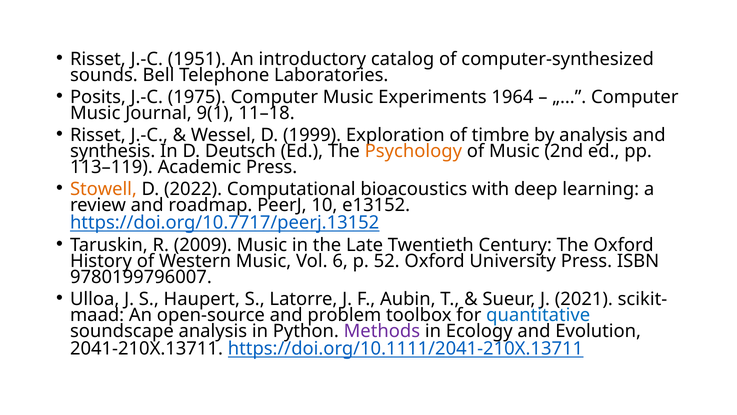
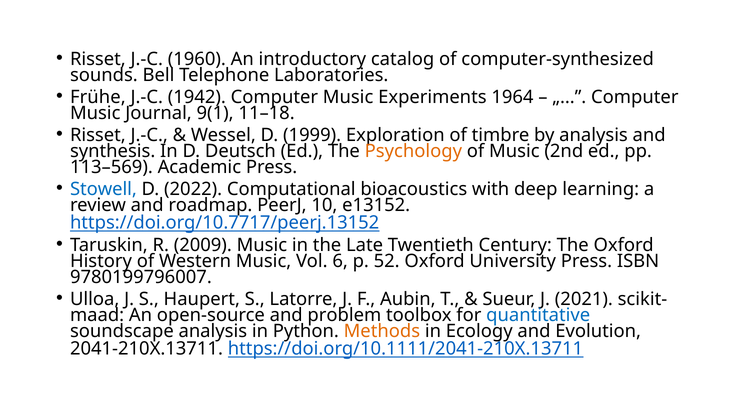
1951: 1951 -> 1960
Posits: Posits -> Frühe
1975: 1975 -> 1942
113–119: 113–119 -> 113–569
Stowell colour: orange -> blue
Methods colour: purple -> orange
